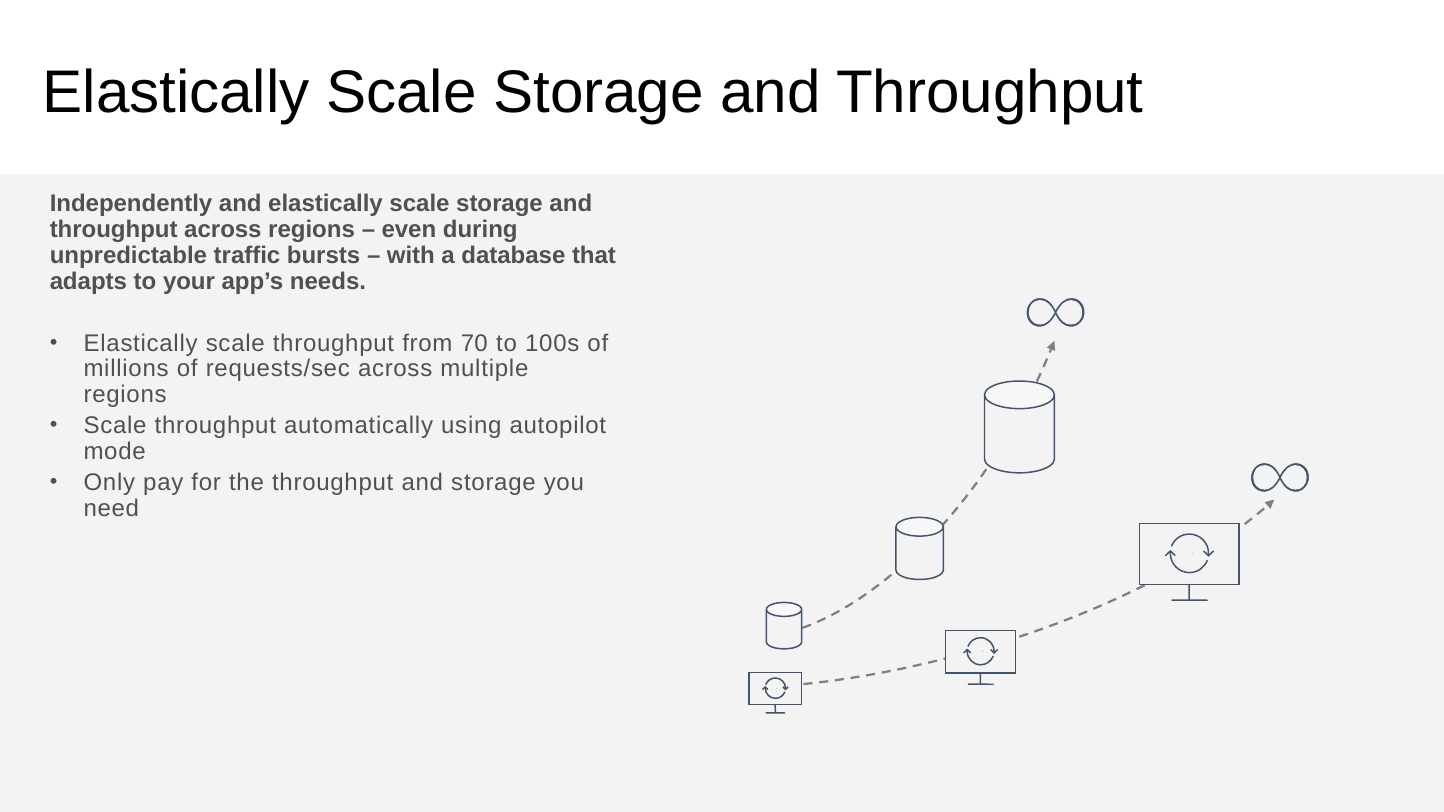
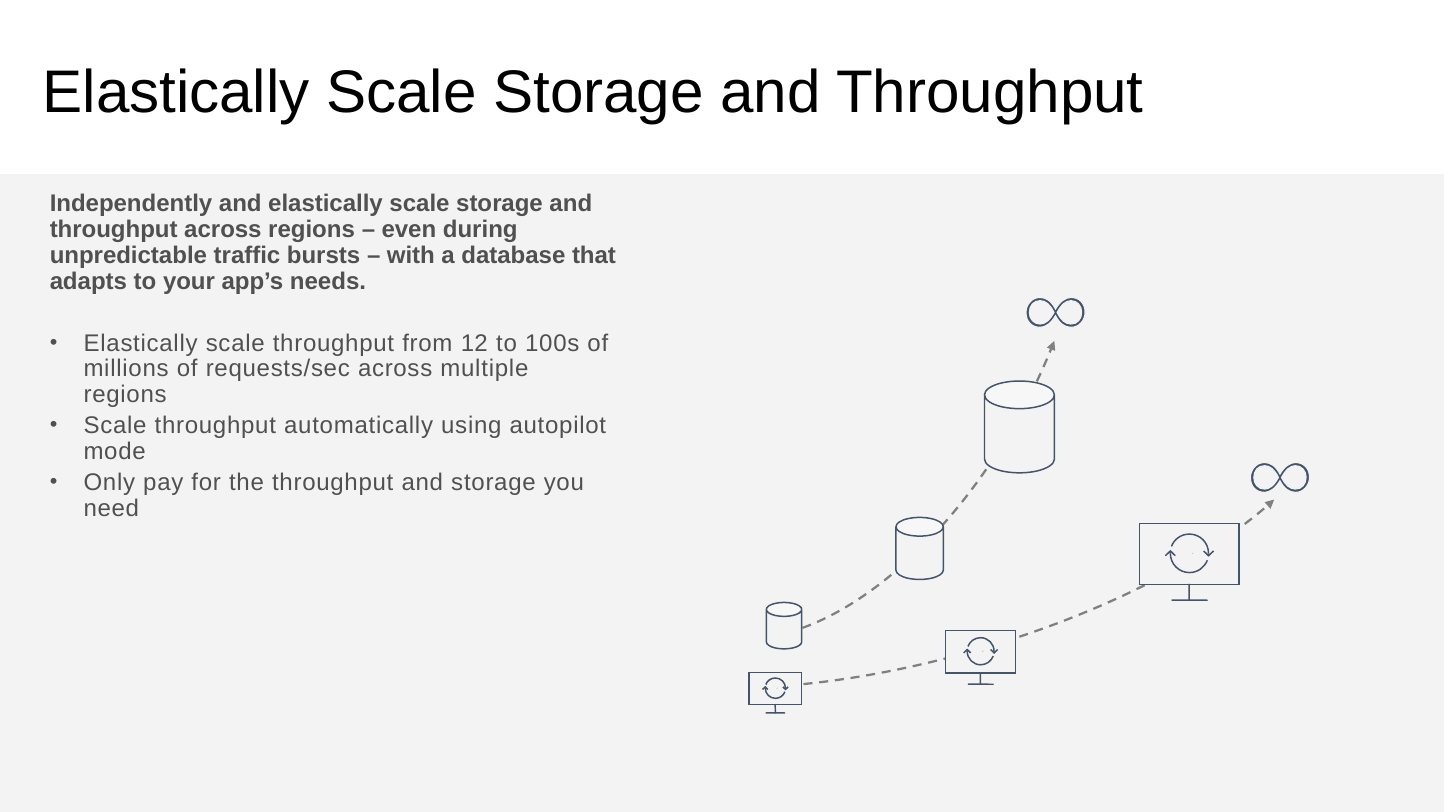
70: 70 -> 12
